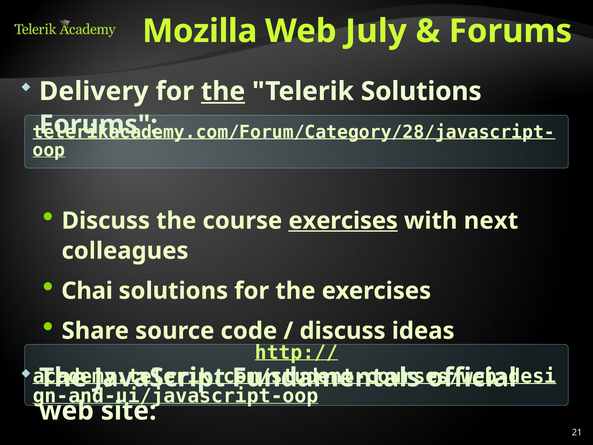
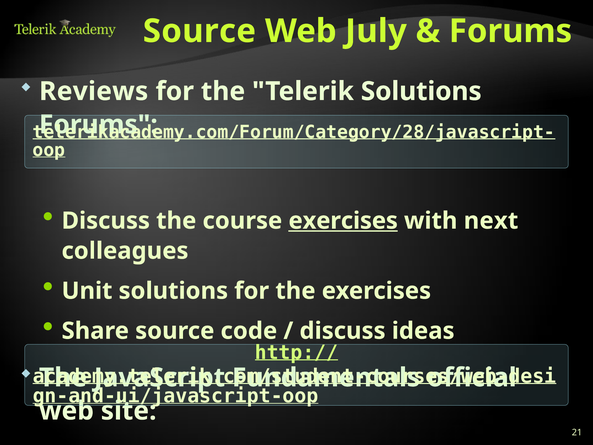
Mozilla at (200, 31): Mozilla -> Source
Delivery: Delivery -> Reviews
the at (223, 91) underline: present -> none
Chai: Chai -> Unit
